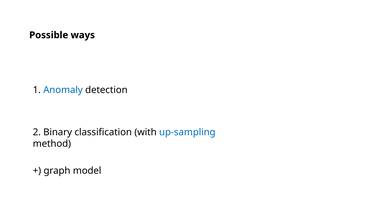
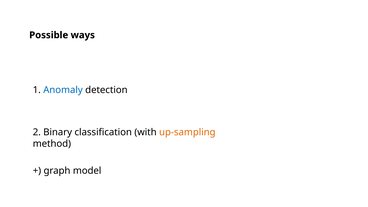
up-sampling colour: blue -> orange
